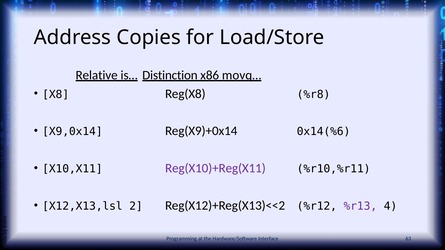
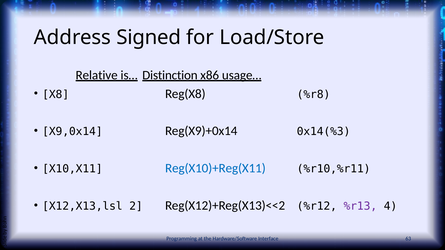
Copies: Copies -> Signed
movq…: movq… -> usage…
0x14(%6: 0x14(%6 -> 0x14(%3
Reg(X10)+Reg(X11 colour: purple -> blue
